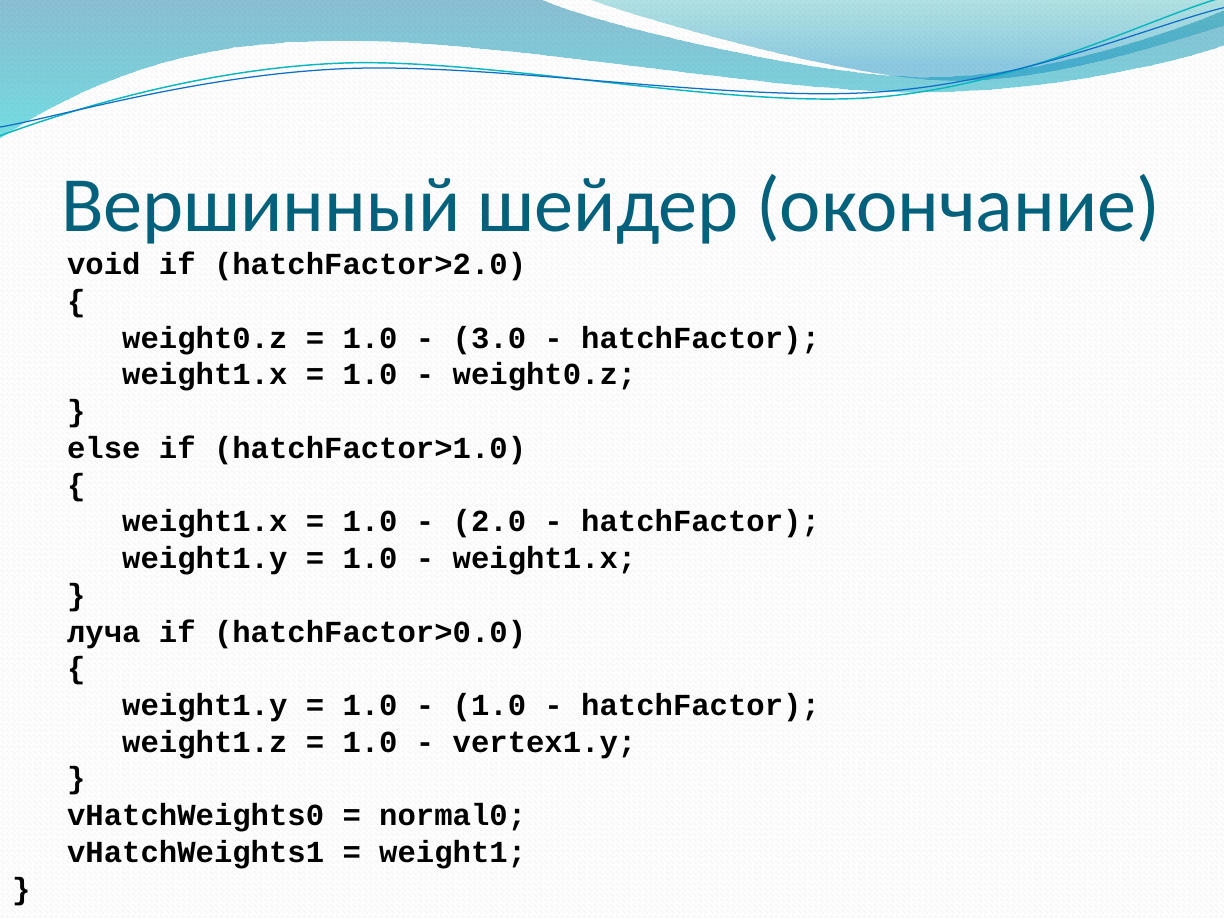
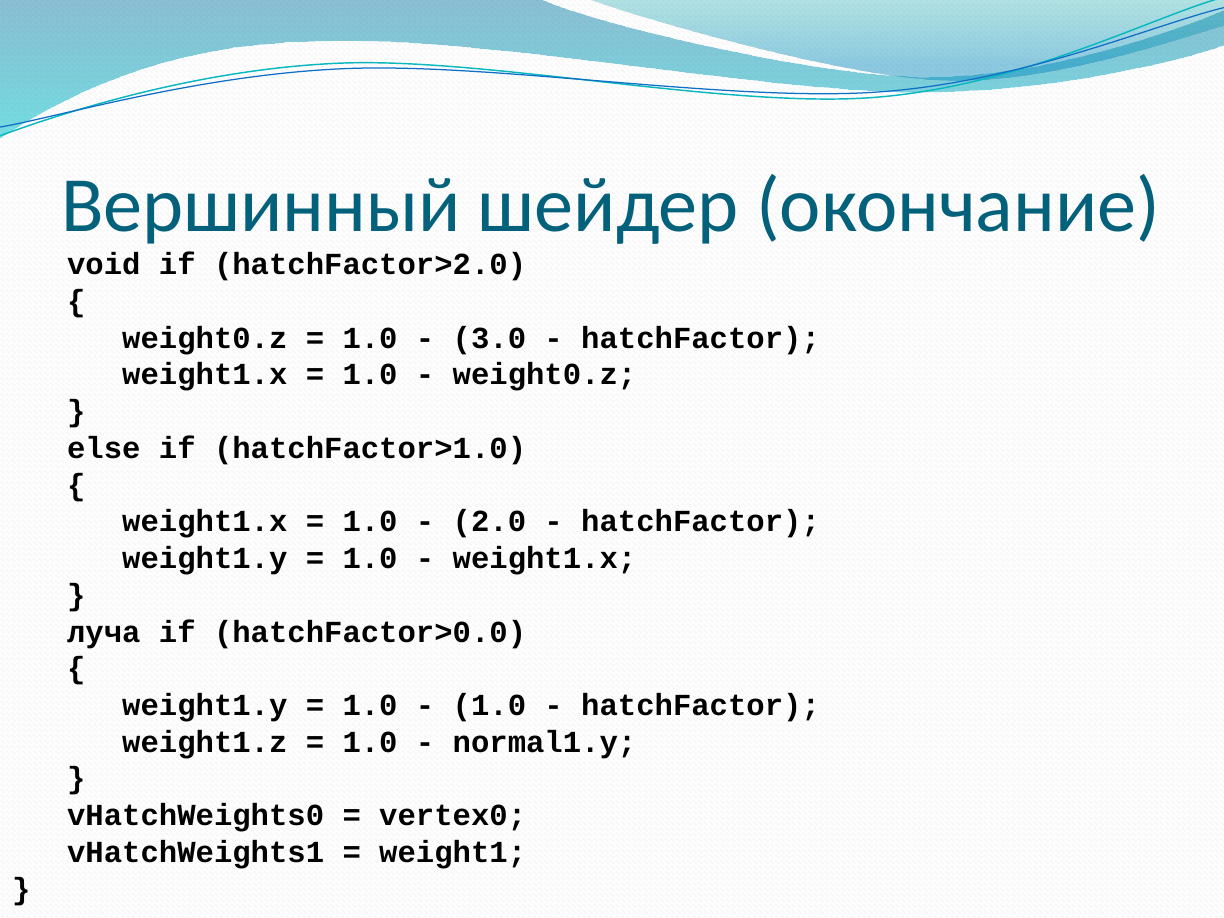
vertex1.y: vertex1.y -> normal1.y
normal0: normal0 -> vertex0
